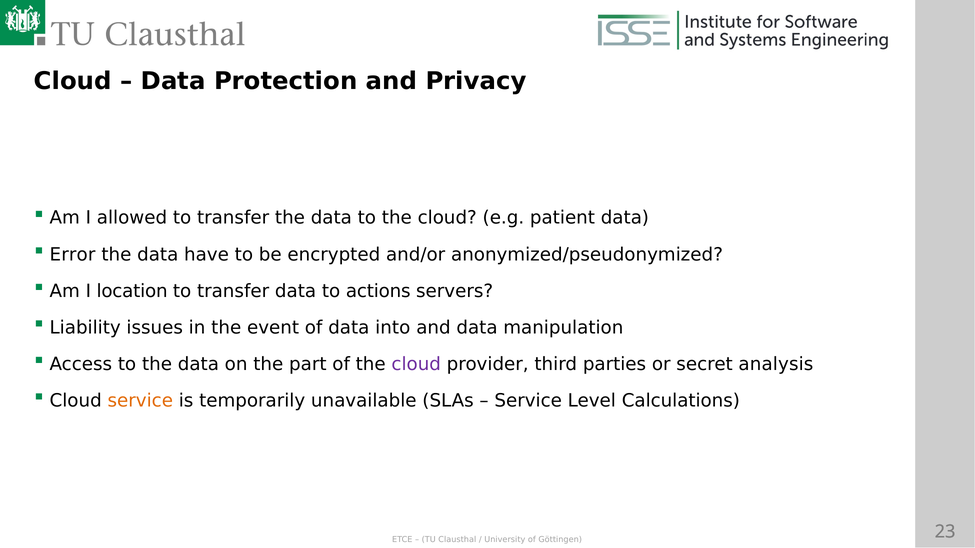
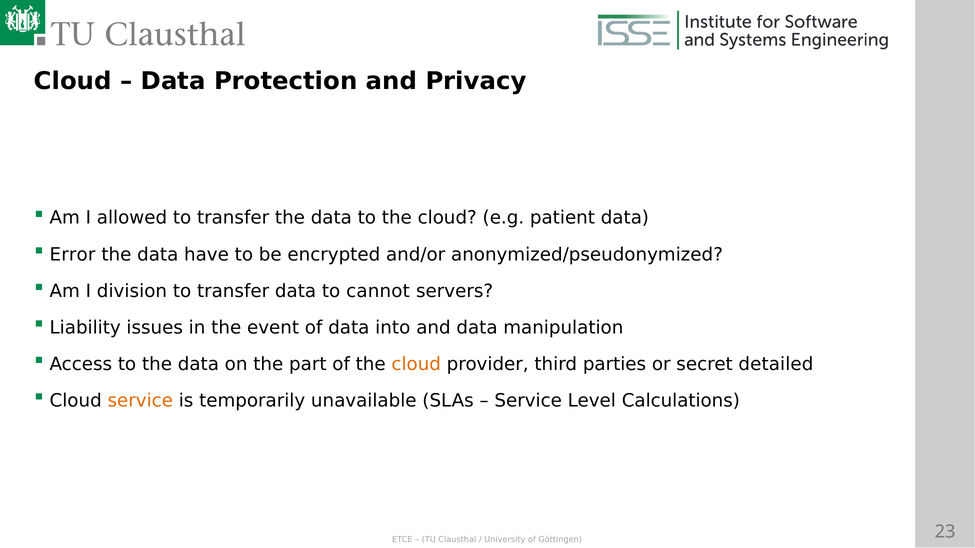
location: location -> division
actions: actions -> cannot
cloud at (416, 364) colour: purple -> orange
analysis: analysis -> detailed
